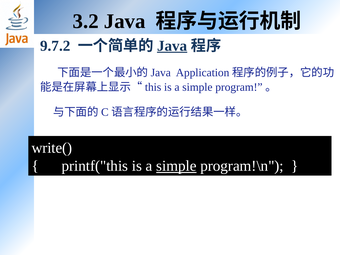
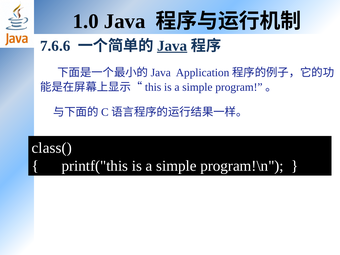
3.2: 3.2 -> 1.0
9.7.2: 9.7.2 -> 7.6.6
write(: write( -> class(
simple at (176, 166) underline: present -> none
